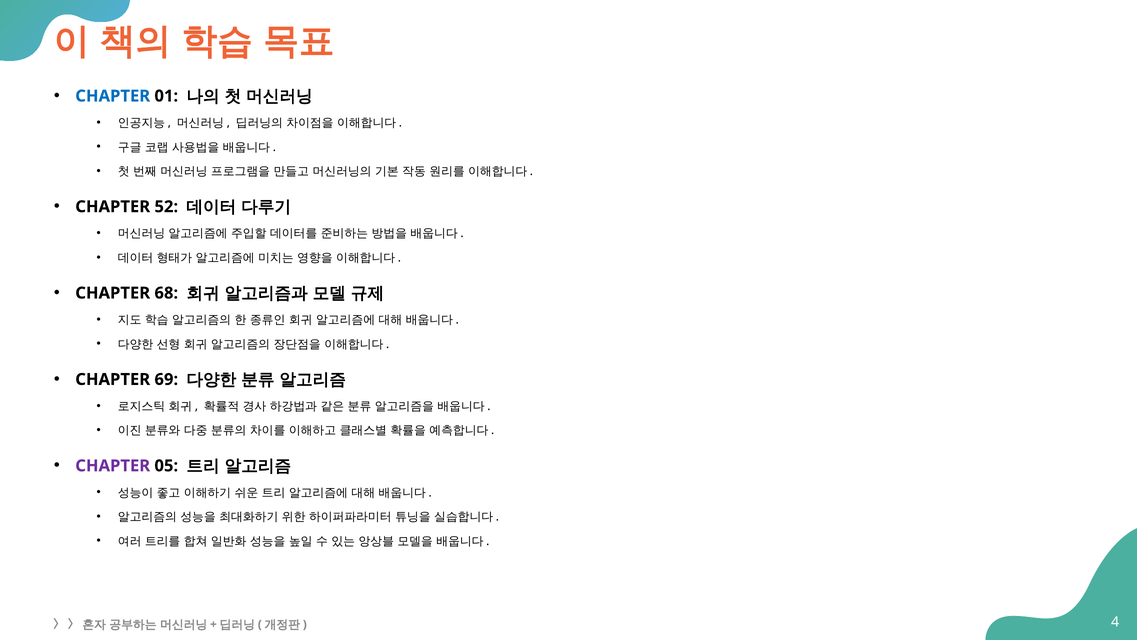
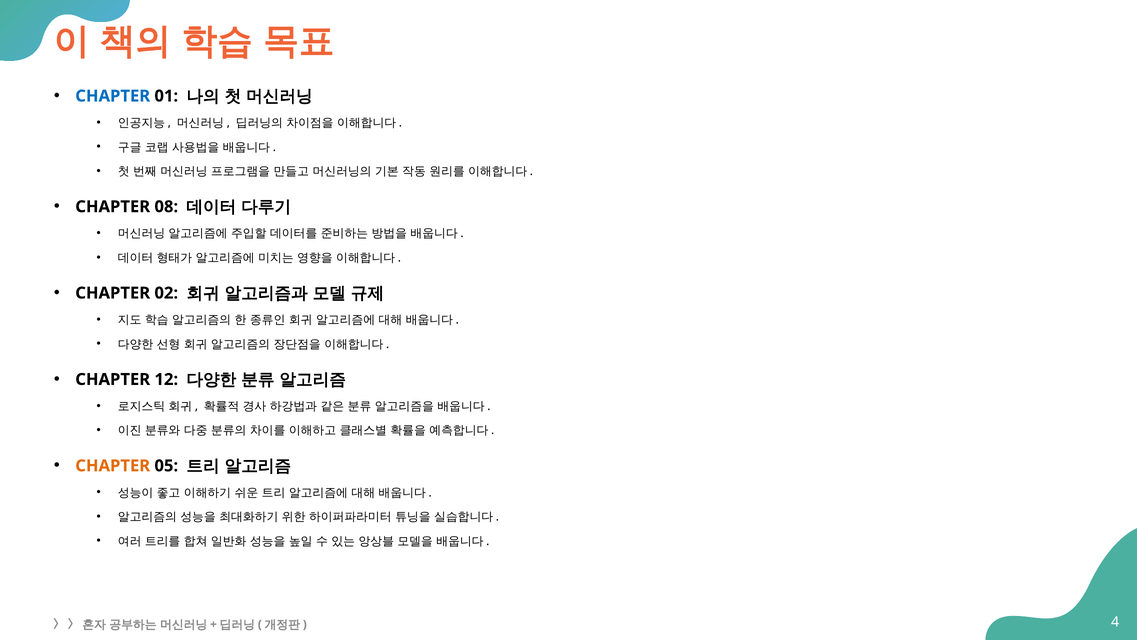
52: 52 -> 08
68: 68 -> 02
69: 69 -> 12
CHAPTER at (113, 466) colour: purple -> orange
